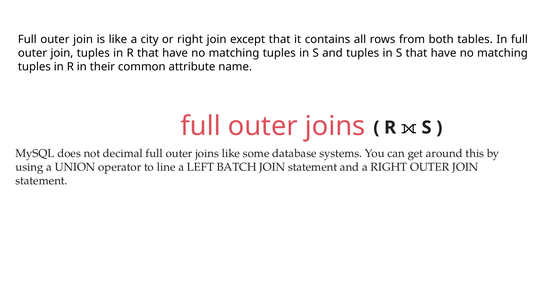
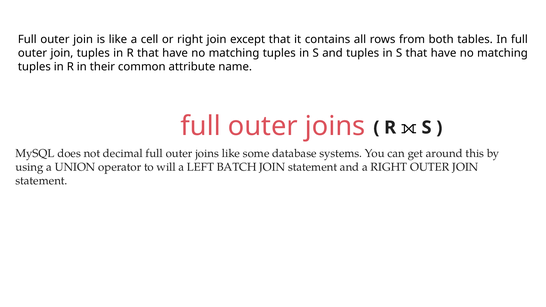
city: city -> cell
line: line -> will
